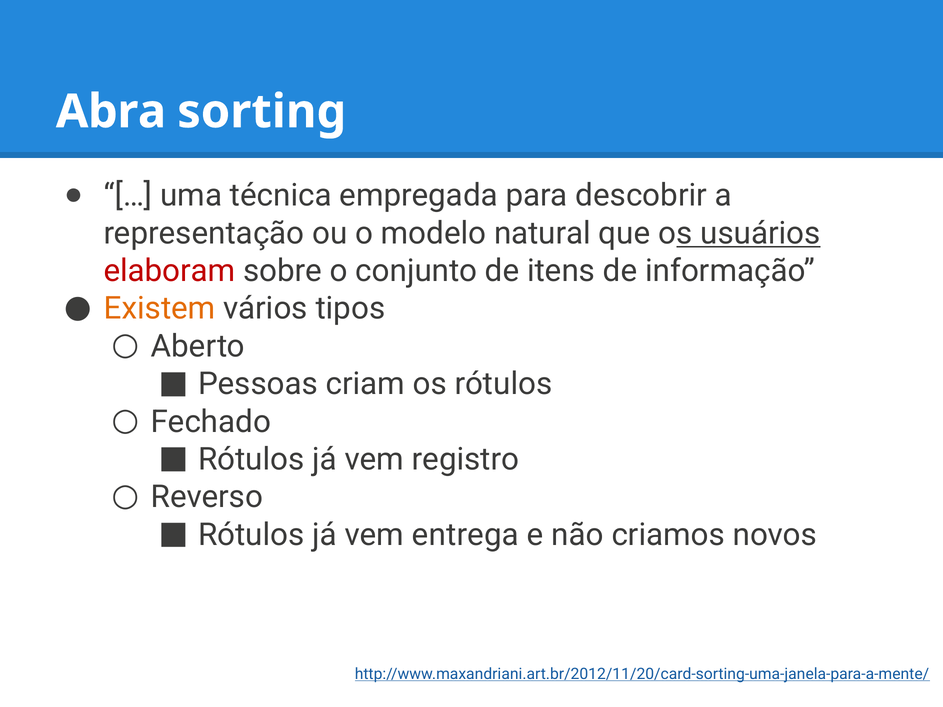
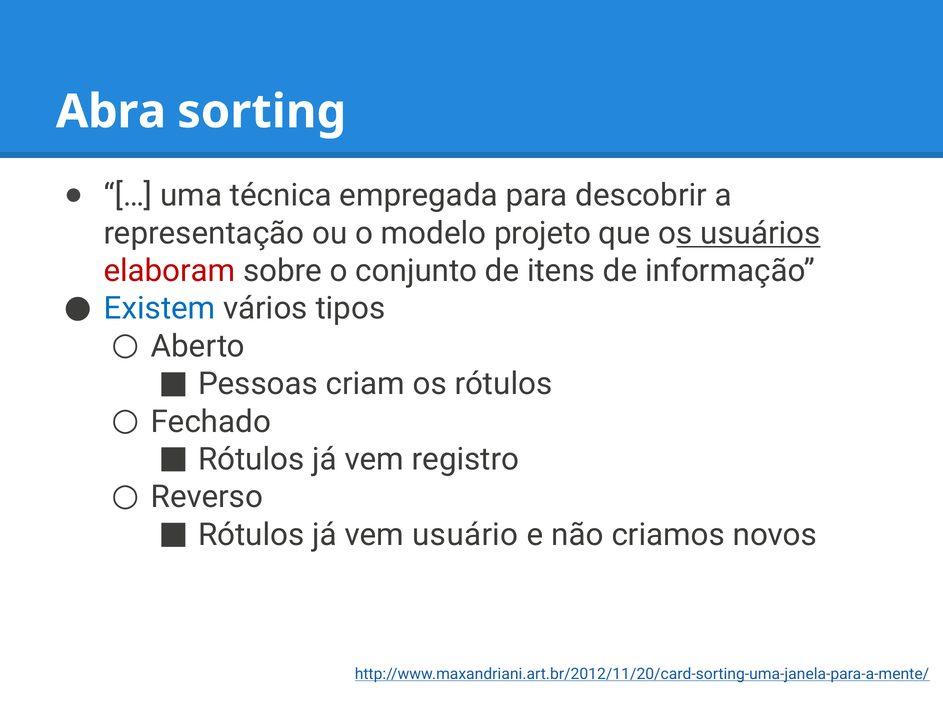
natural: natural -> projeto
Existem colour: orange -> blue
entrega: entrega -> usuário
